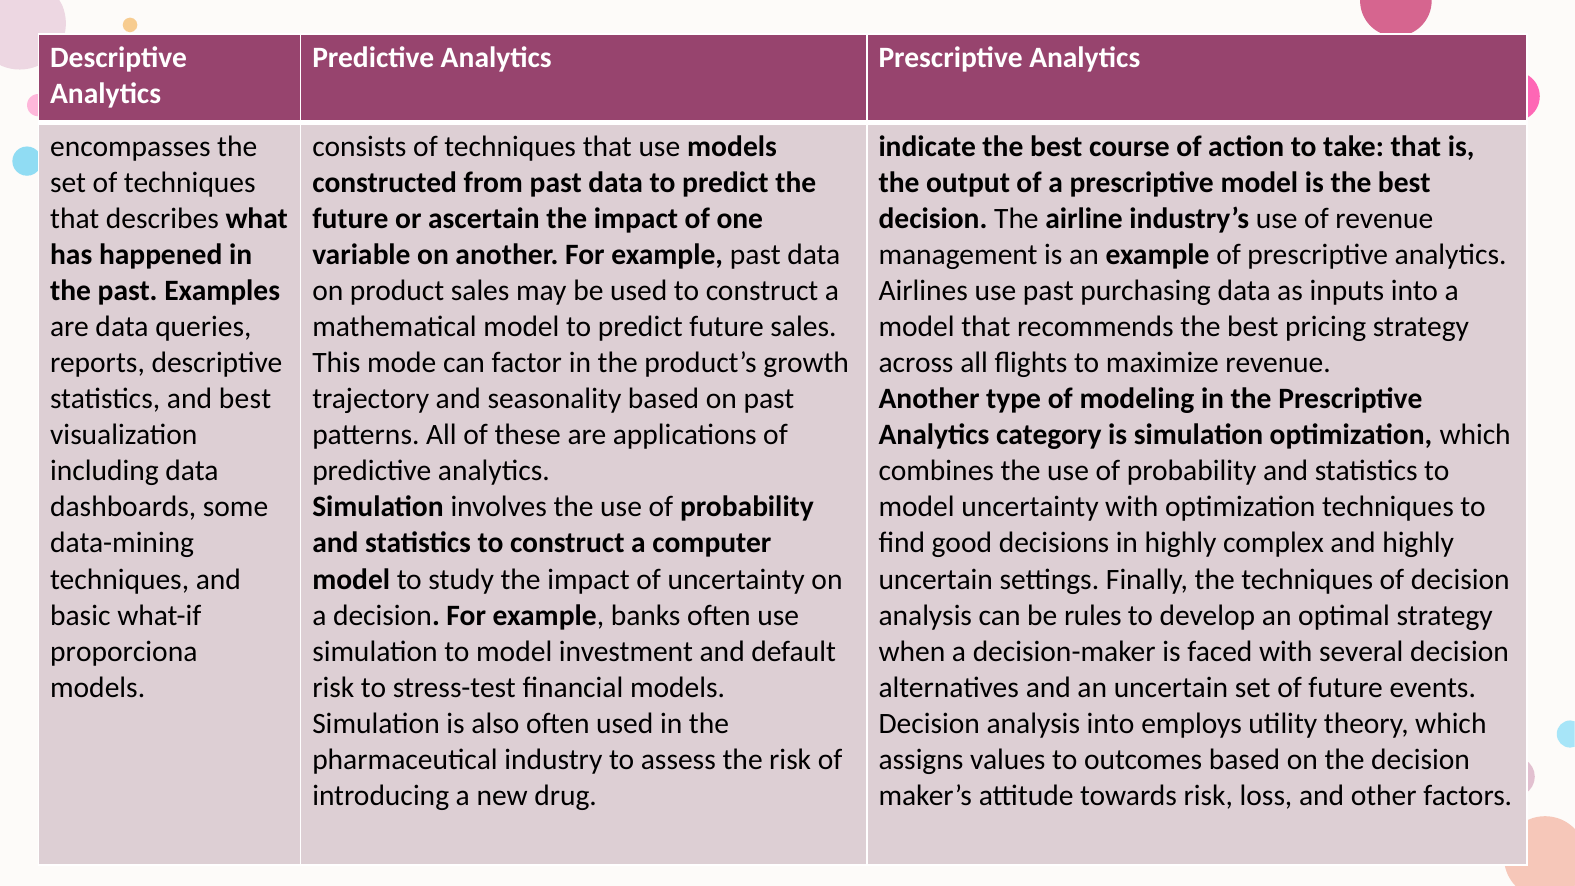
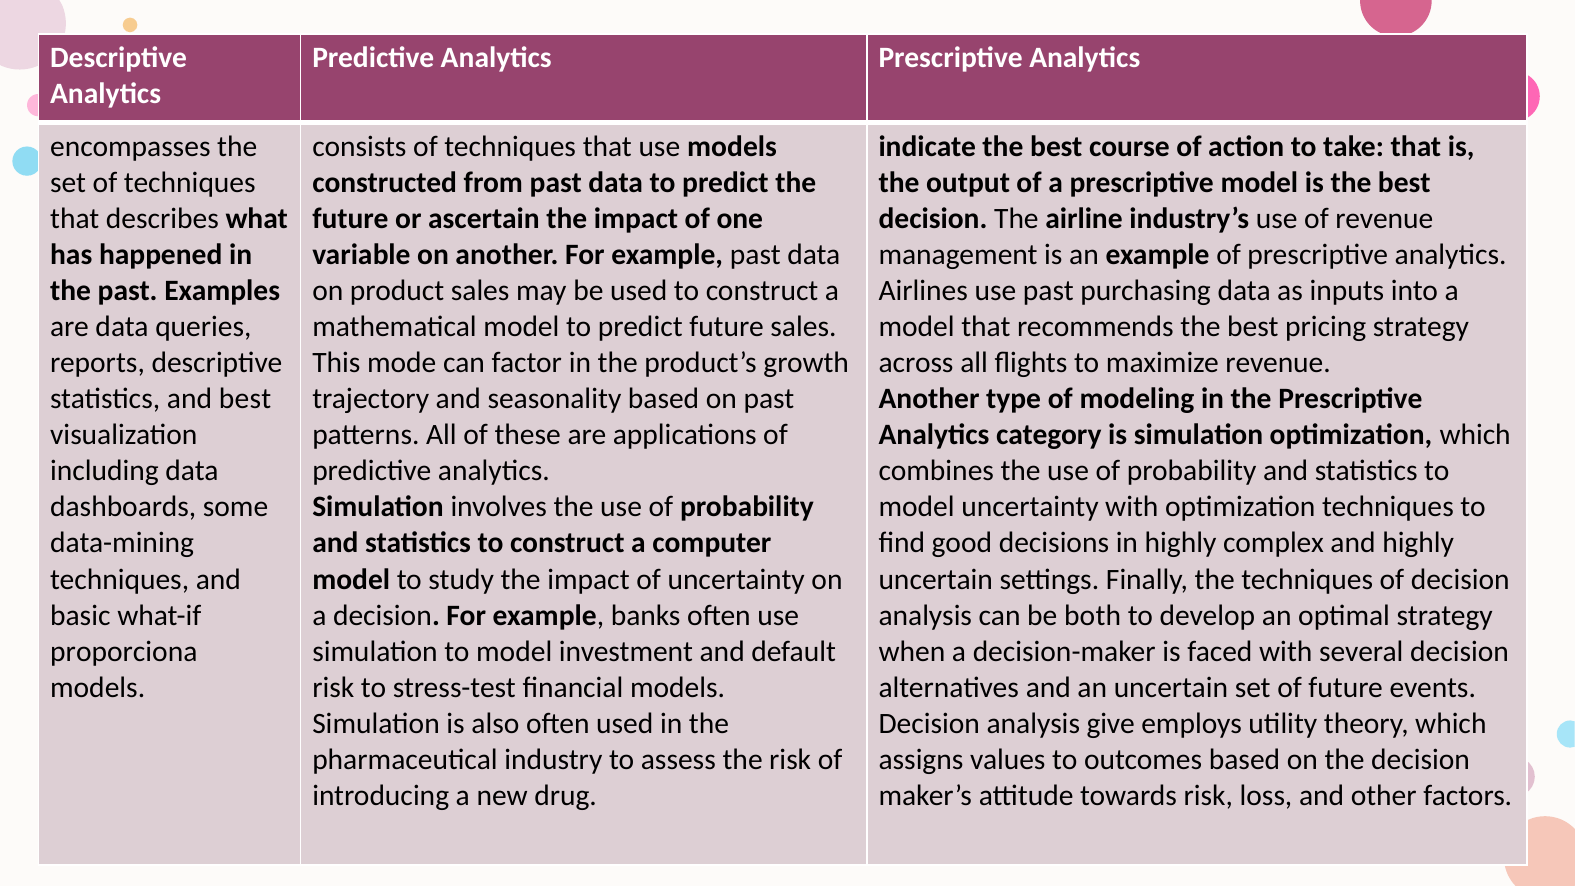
rules: rules -> both
analysis into: into -> give
